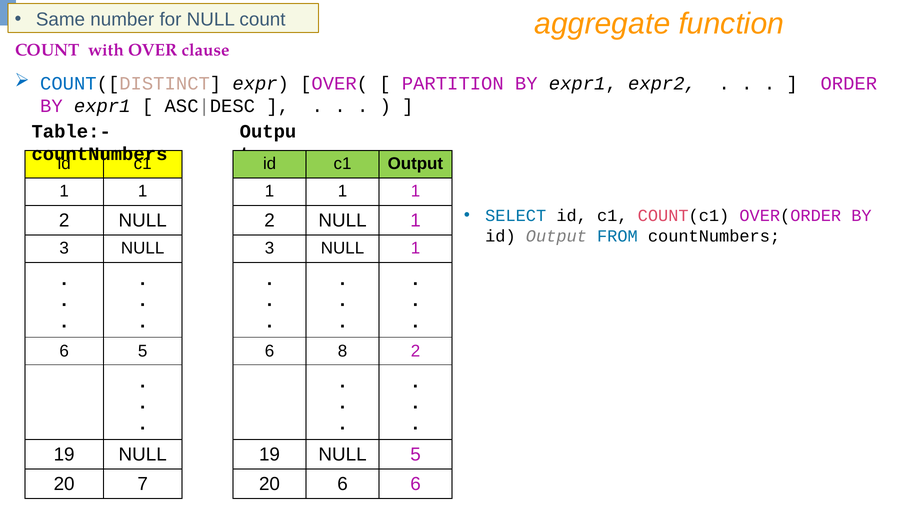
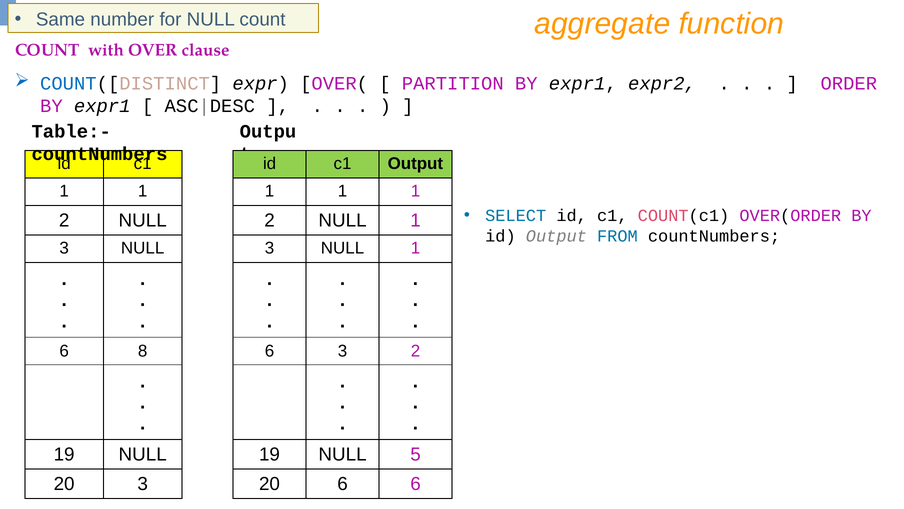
6 5: 5 -> 8
6 8: 8 -> 3
20 7: 7 -> 3
